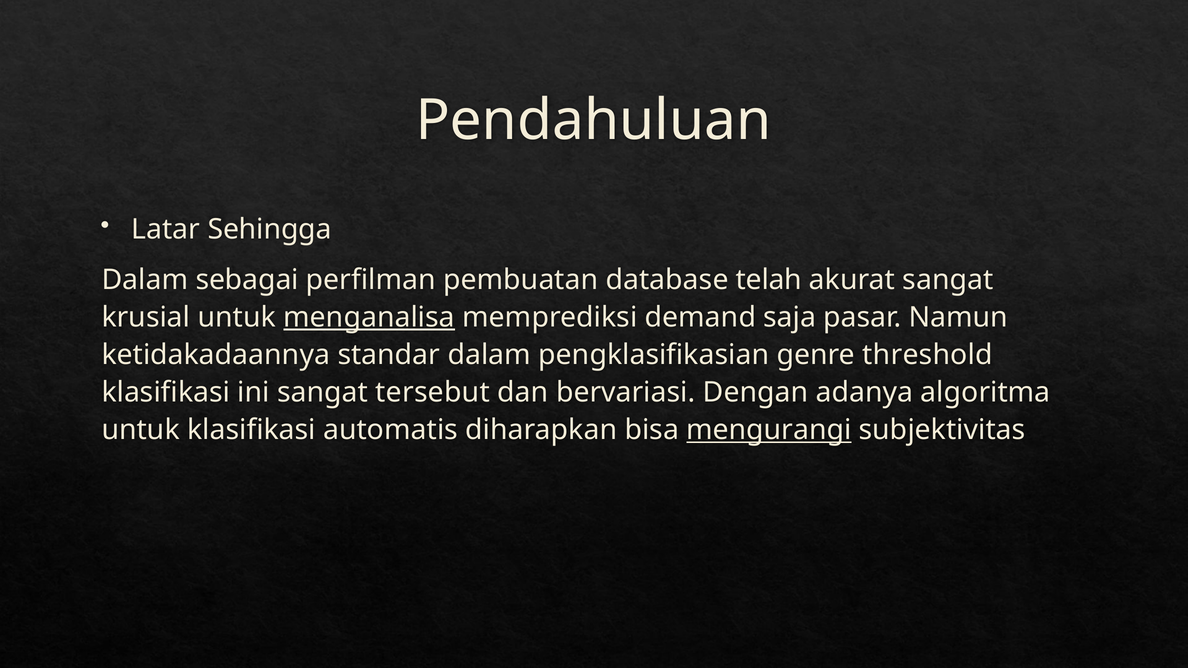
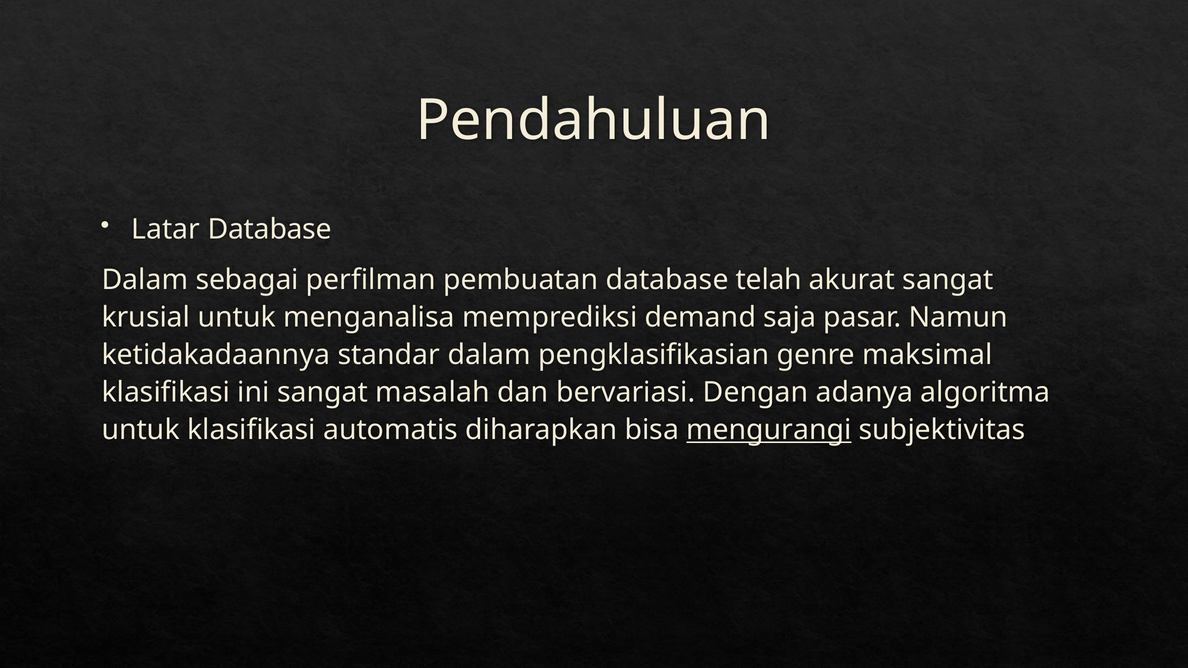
Latar Sehingga: Sehingga -> Database
menganalisa underline: present -> none
threshold: threshold -> maksimal
tersebut: tersebut -> masalah
